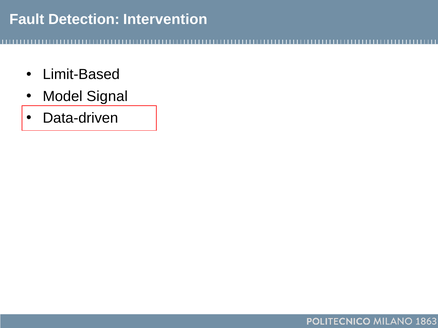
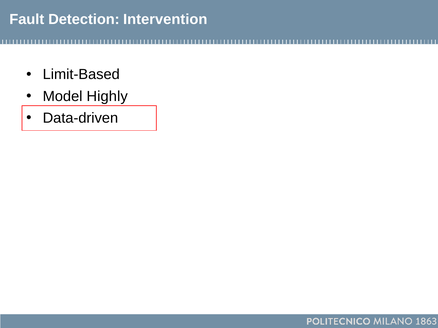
Signal: Signal -> Highly
